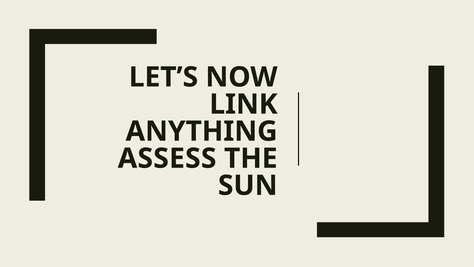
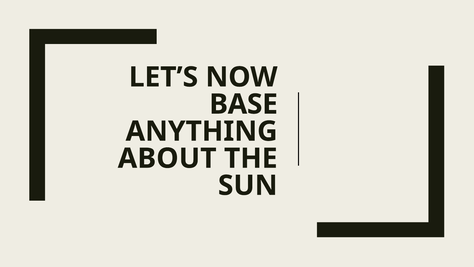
LINK: LINK -> BASE
ASSESS: ASSESS -> ABOUT
